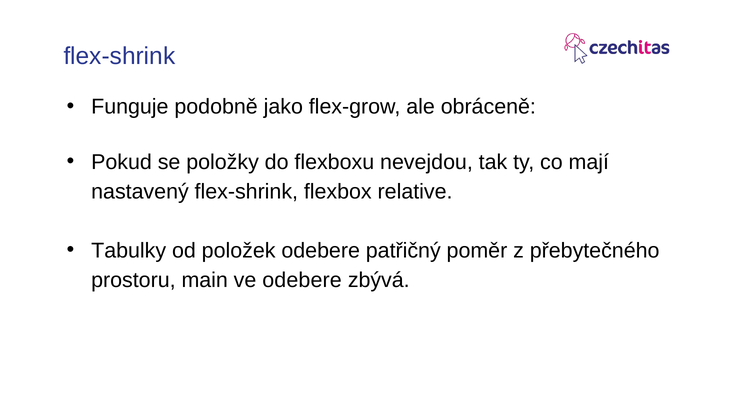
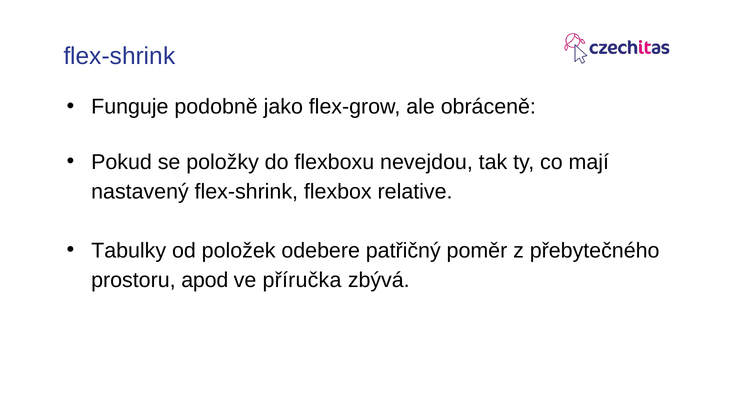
main: main -> apod
ve odebere: odebere -> příručka
